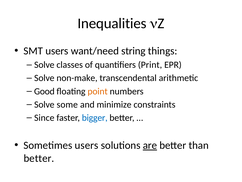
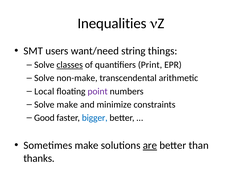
classes underline: none -> present
Good: Good -> Local
point colour: orange -> purple
Solve some: some -> make
Since: Since -> Good
Sometimes users: users -> make
better at (39, 158): better -> thanks
